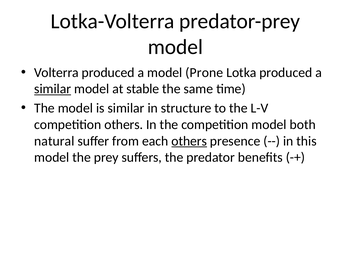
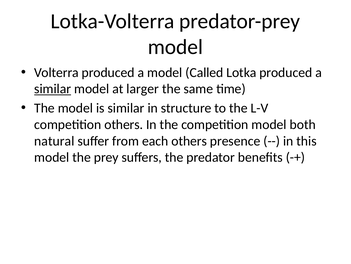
Prone: Prone -> Called
stable: stable -> larger
others at (189, 141) underline: present -> none
